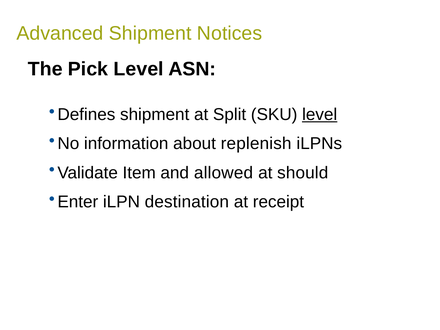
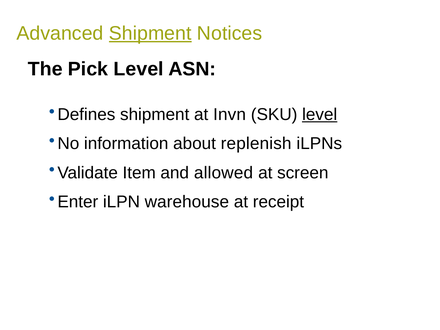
Shipment at (150, 33) underline: none -> present
Split: Split -> Invn
should: should -> screen
destination: destination -> warehouse
